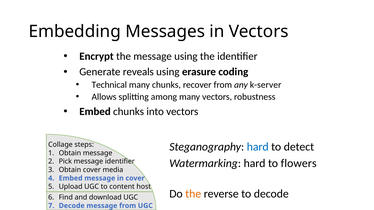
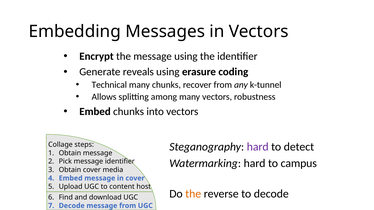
k-server: k-server -> k-tunnel
hard at (258, 147) colour: blue -> purple
flowers: flowers -> campus
